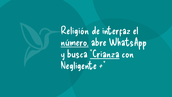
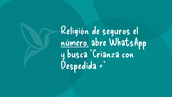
interfaz: interfaz -> seguros
Crianza underline: present -> none
Negligente: Negligente -> Despedida
